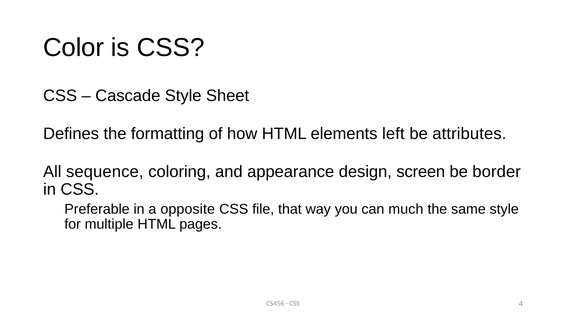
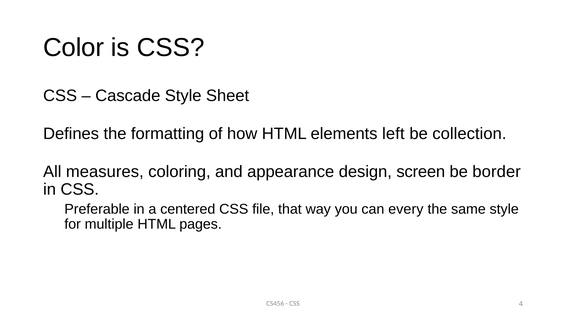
attributes: attributes -> collection
sequence: sequence -> measures
opposite: opposite -> centered
much: much -> every
